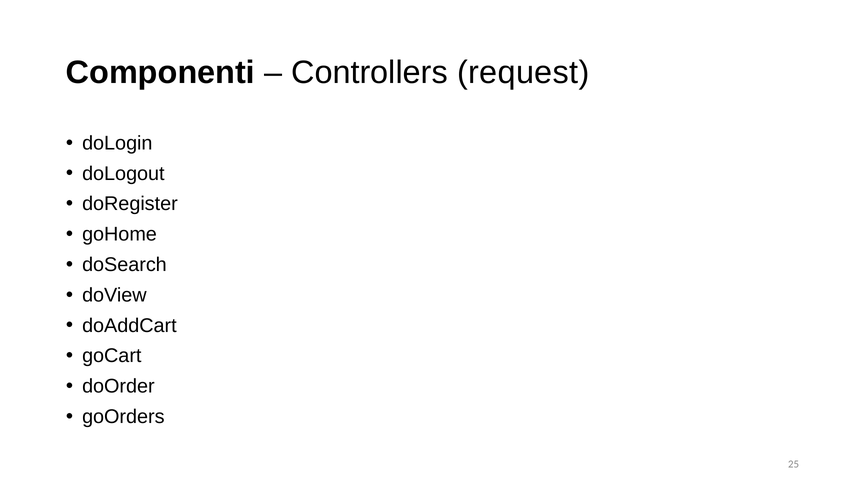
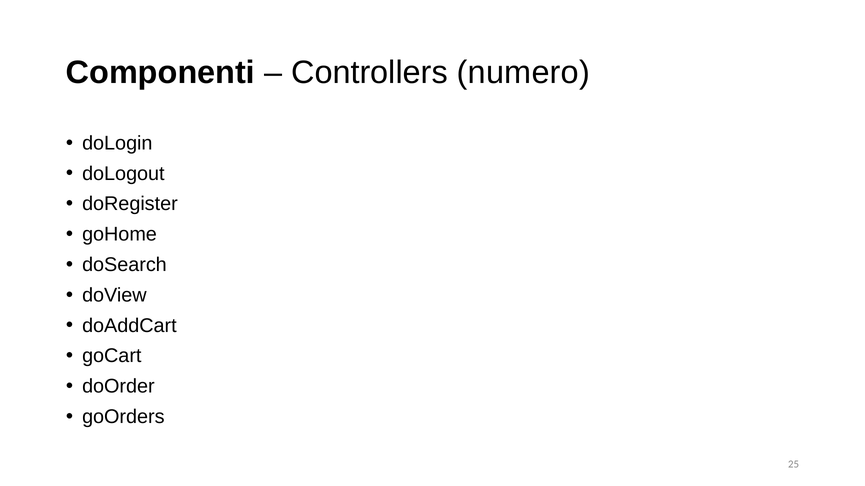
request: request -> numero
